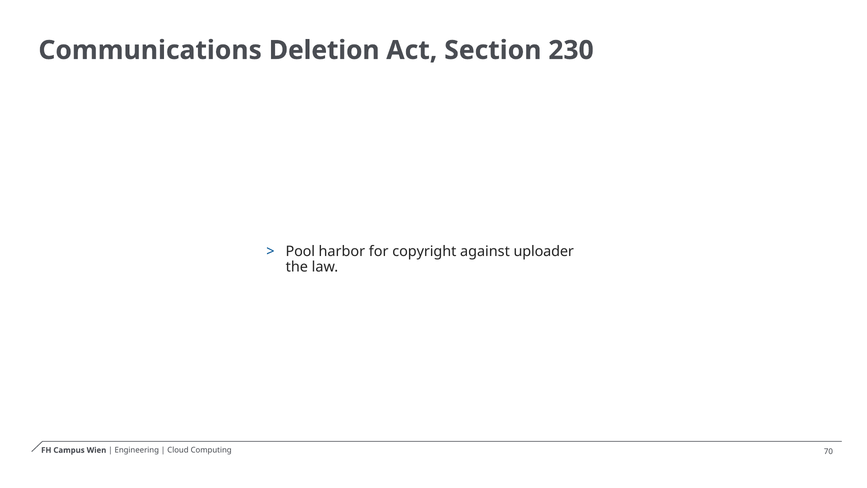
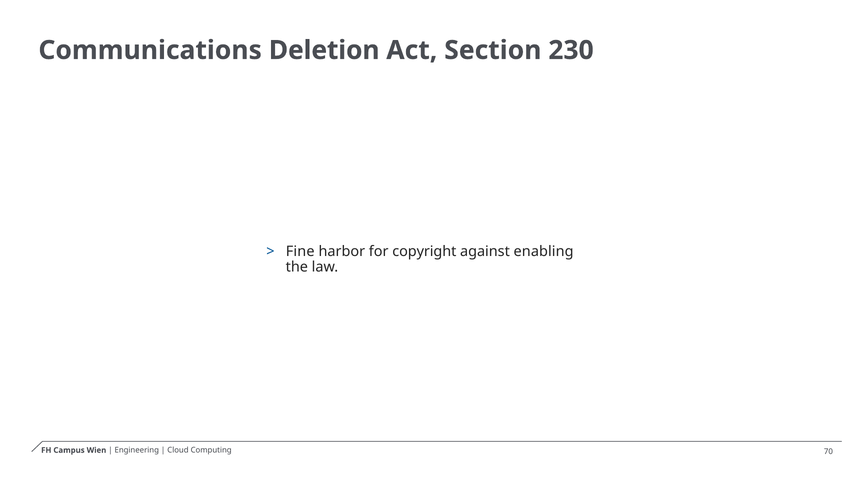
Pool: Pool -> Fine
uploader: uploader -> enabling
